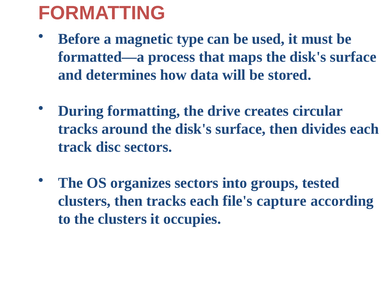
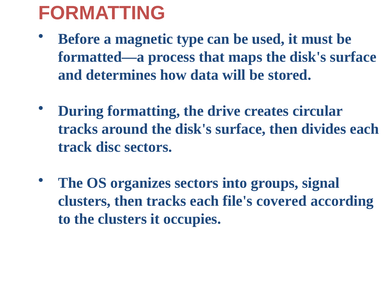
tested: tested -> signal
capture: capture -> covered
